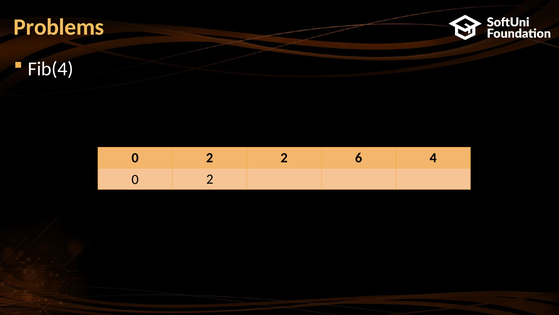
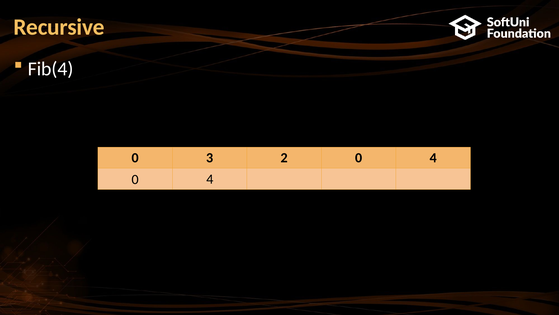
Problems: Problems -> Recursive
2 at (210, 158): 2 -> 3
2 6: 6 -> 0
2 at (210, 179): 2 -> 4
